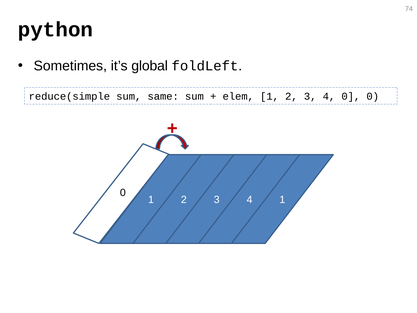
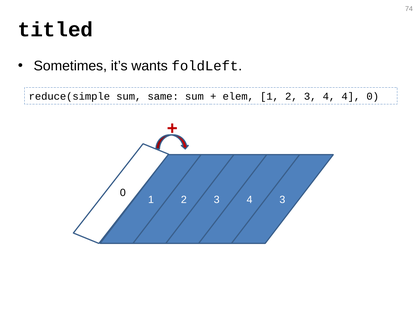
python: python -> titled
global: global -> wants
4 0: 0 -> 4
1 at (282, 200): 1 -> 3
